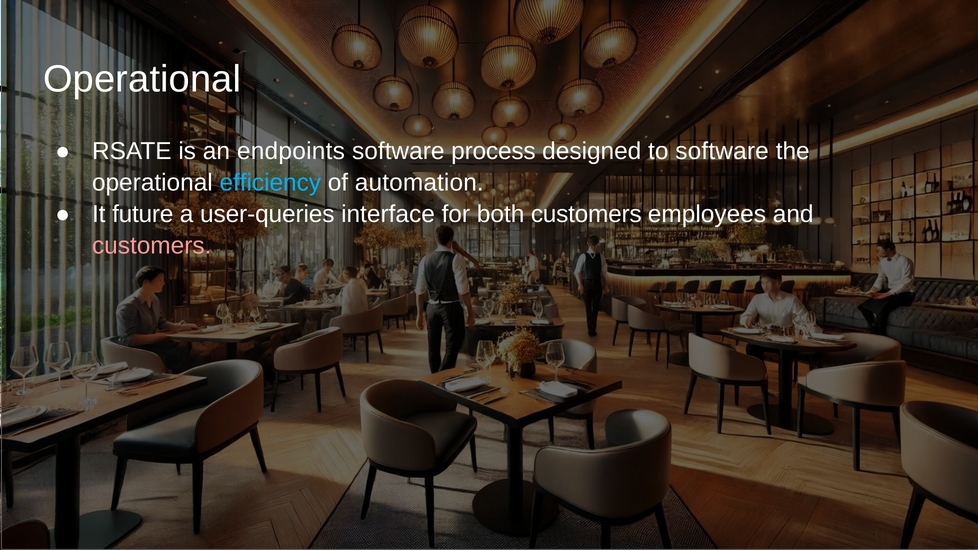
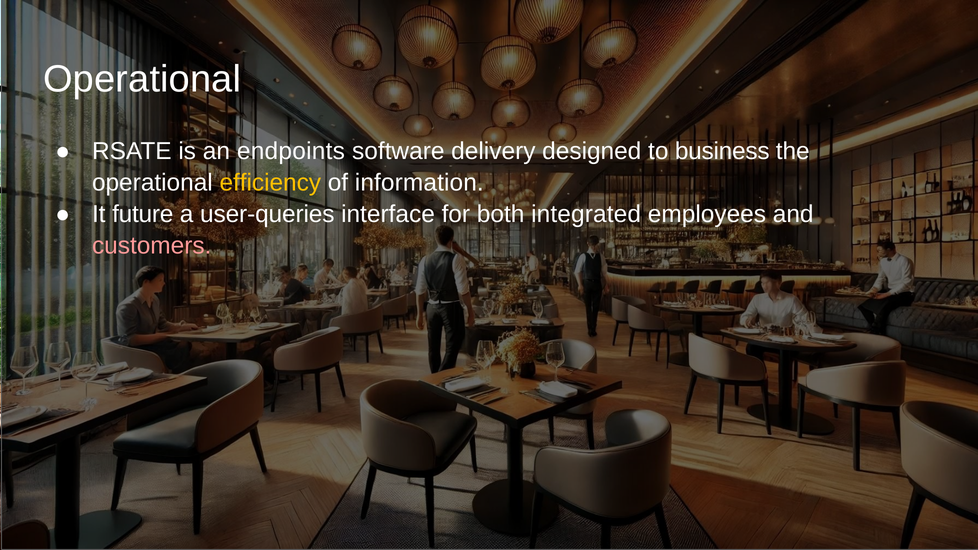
process: process -> delivery
to software: software -> business
efficiency colour: light blue -> yellow
automation: automation -> information
both customers: customers -> integrated
